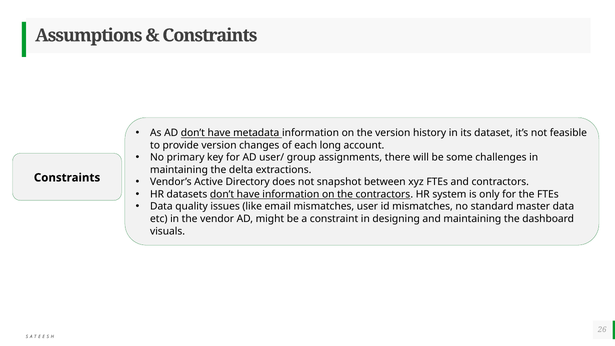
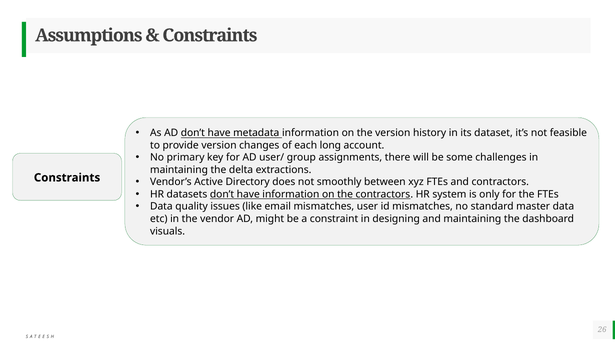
snapshot: snapshot -> smoothly
